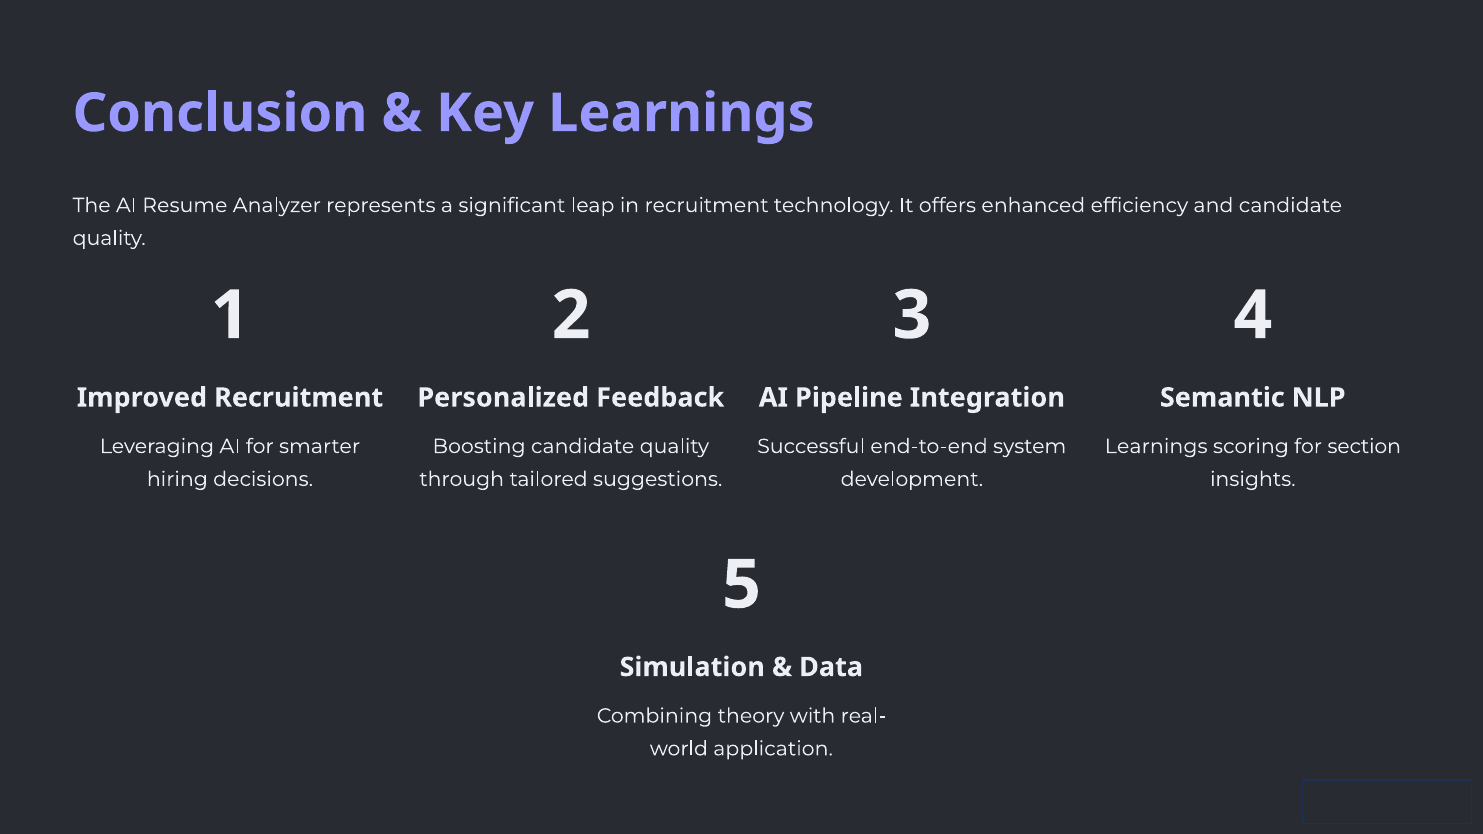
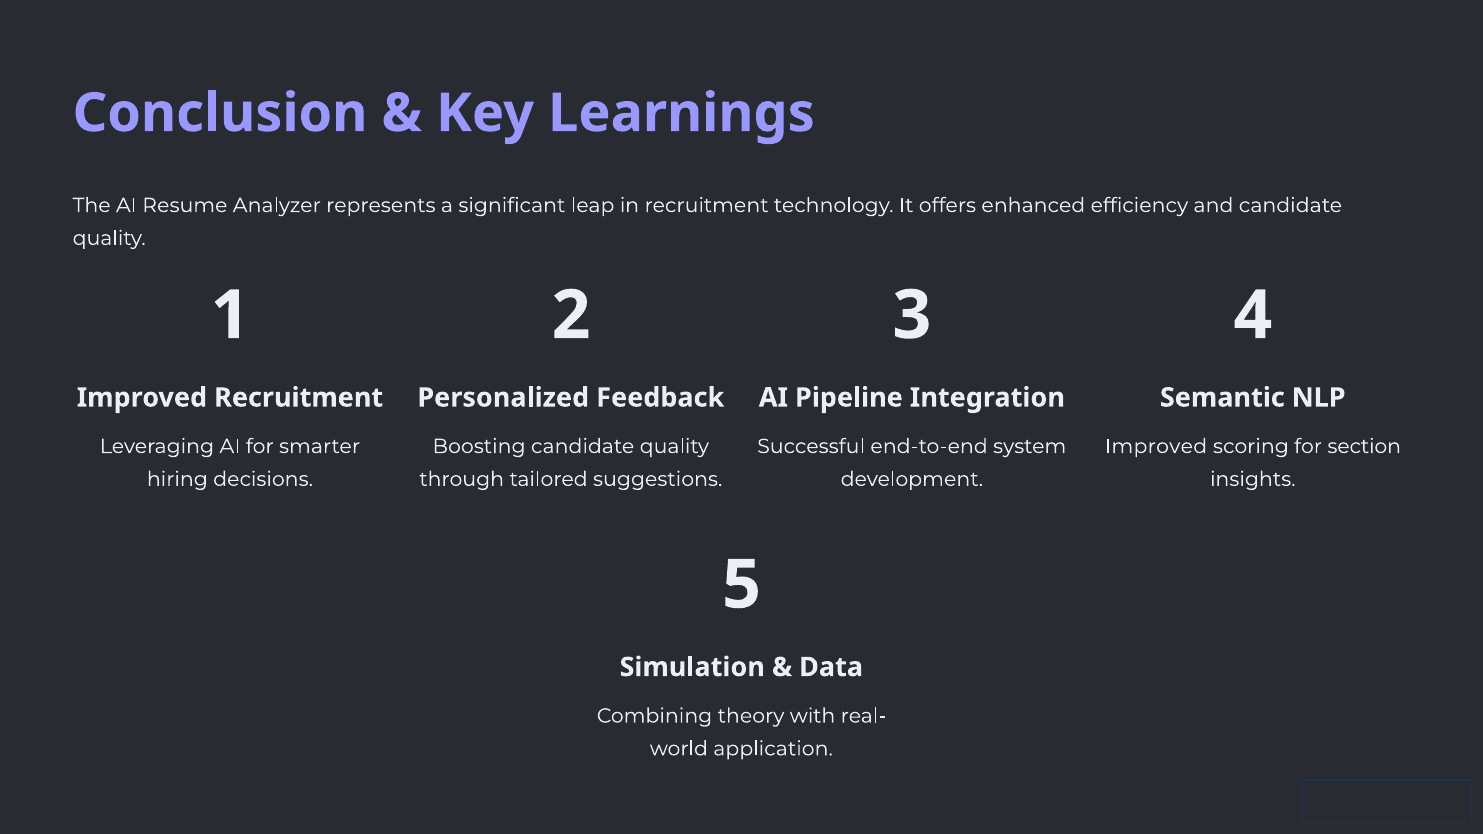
Learnings at (1156, 446): Learnings -> Improved
